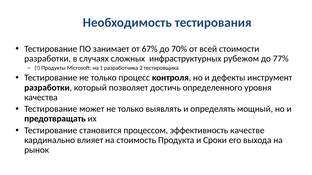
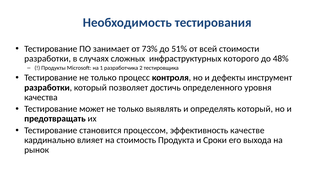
67%: 67% -> 73%
70%: 70% -> 51%
рубежом: рубежом -> которого
77%: 77% -> 48%
определять мощный: мощный -> который
